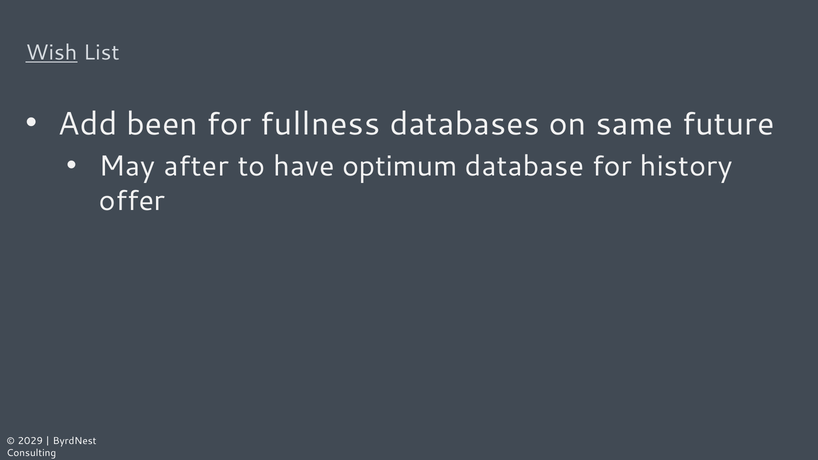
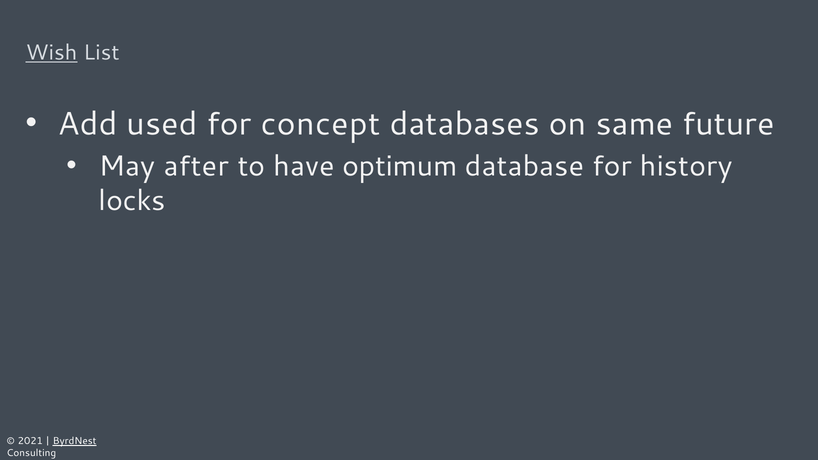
been: been -> used
fullness: fullness -> concept
offer: offer -> locks
2029: 2029 -> 2021
ByrdNest underline: none -> present
